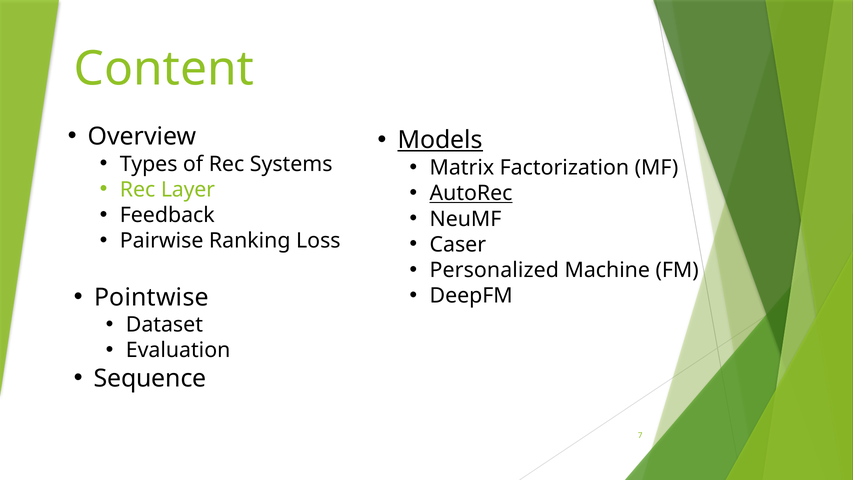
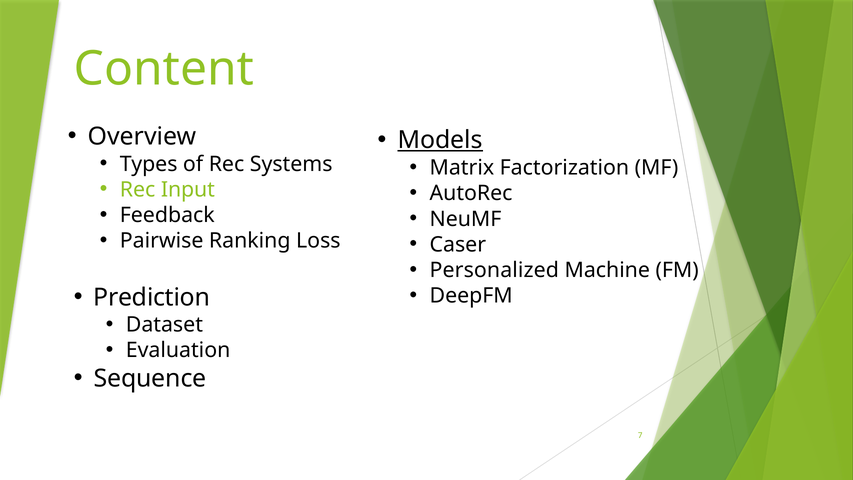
Layer: Layer -> Input
AutoRec underline: present -> none
Pointwise: Pointwise -> Prediction
